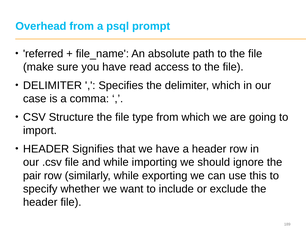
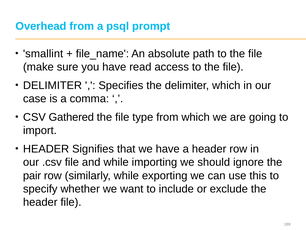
referred: referred -> smallint
Structure: Structure -> Gathered
